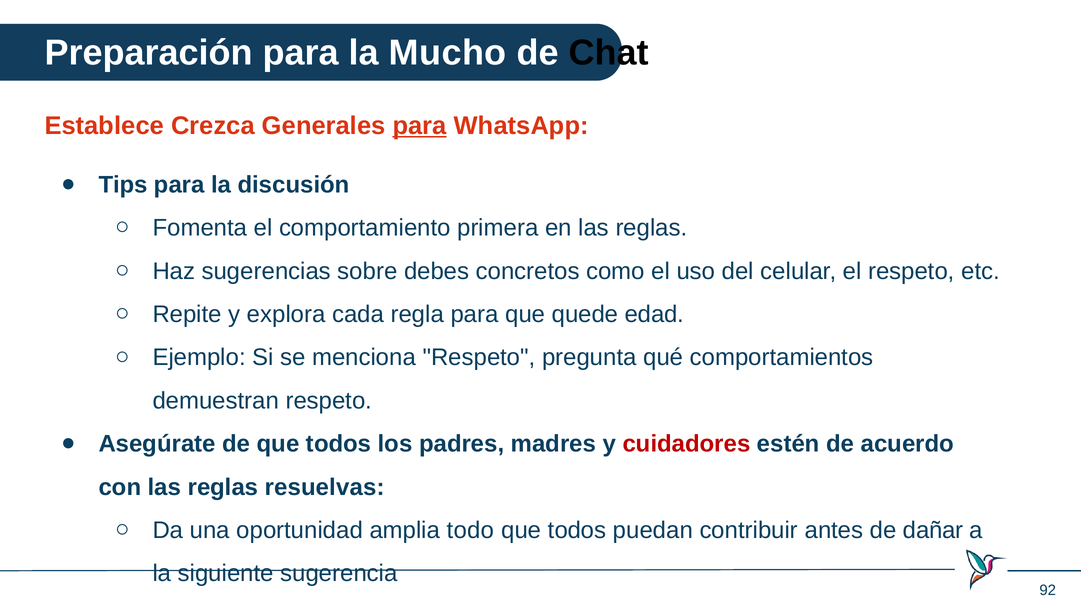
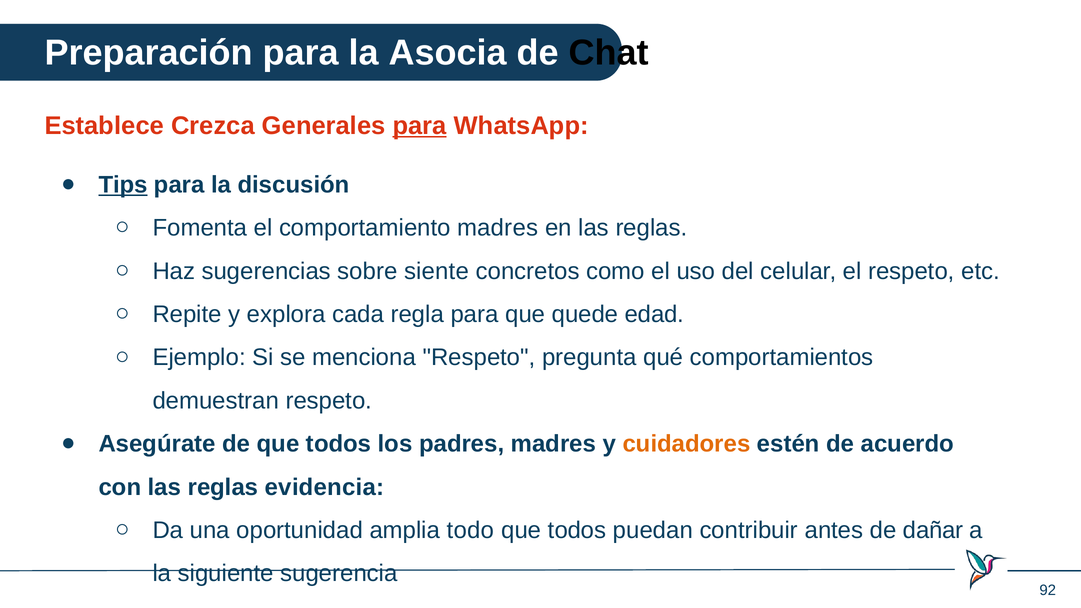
Mucho: Mucho -> Asocia
Tips underline: none -> present
comportamiento primera: primera -> madres
debes: debes -> siente
cuidadores colour: red -> orange
resuelvas: resuelvas -> evidencia
